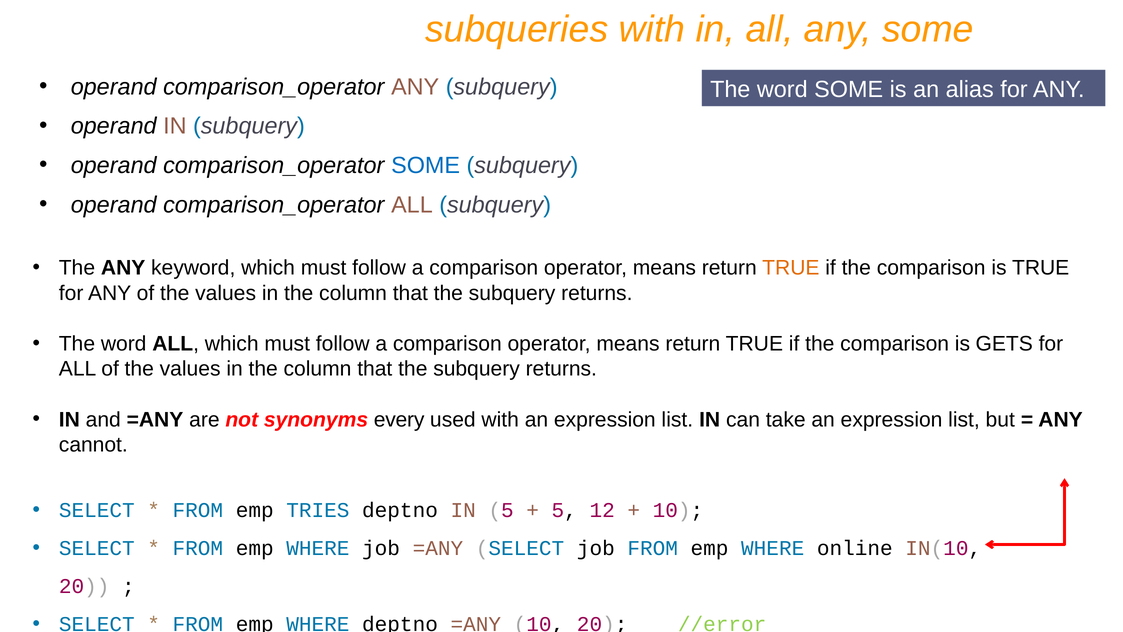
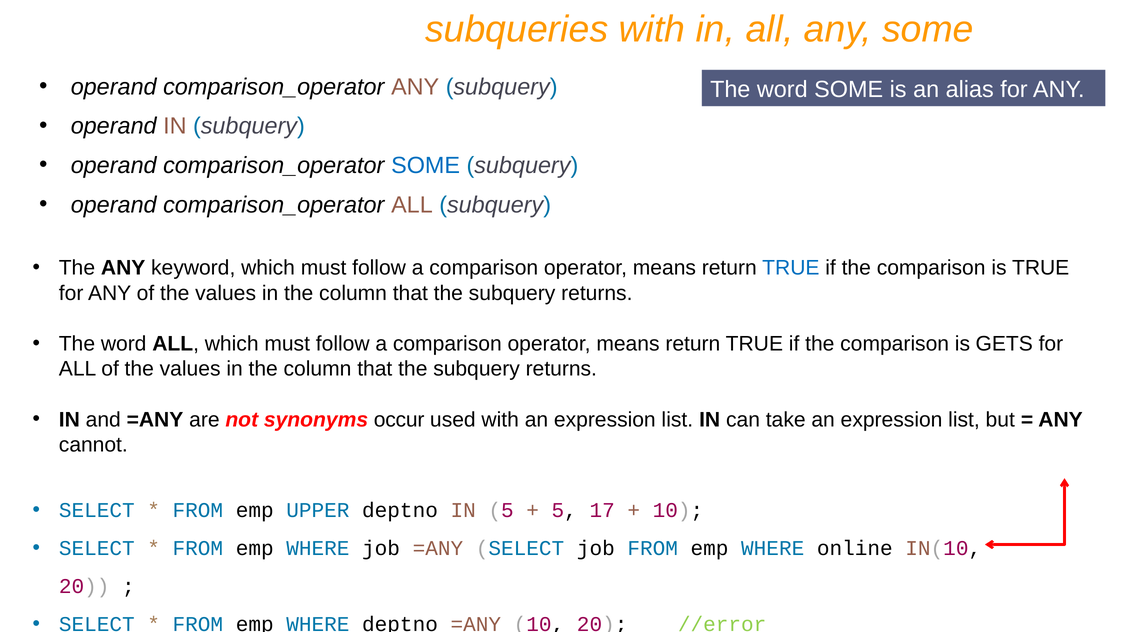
TRUE at (791, 268) colour: orange -> blue
every: every -> occur
TRIES: TRIES -> UPPER
12: 12 -> 17
